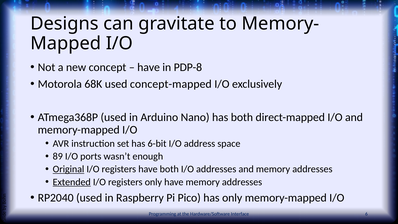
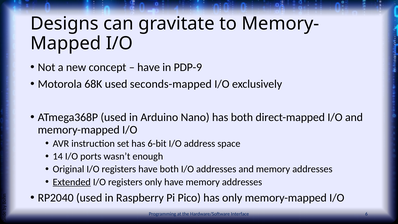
PDP-8: PDP-8 -> PDP-9
concept-mapped: concept-mapped -> seconds-mapped
89: 89 -> 14
Original underline: present -> none
